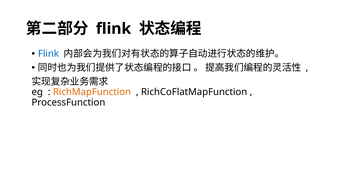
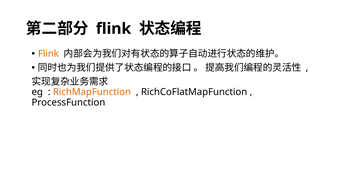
Flink at (48, 54) colour: blue -> orange
